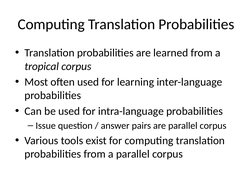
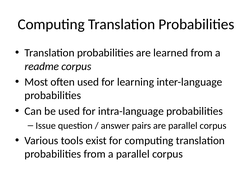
tropical: tropical -> readme
